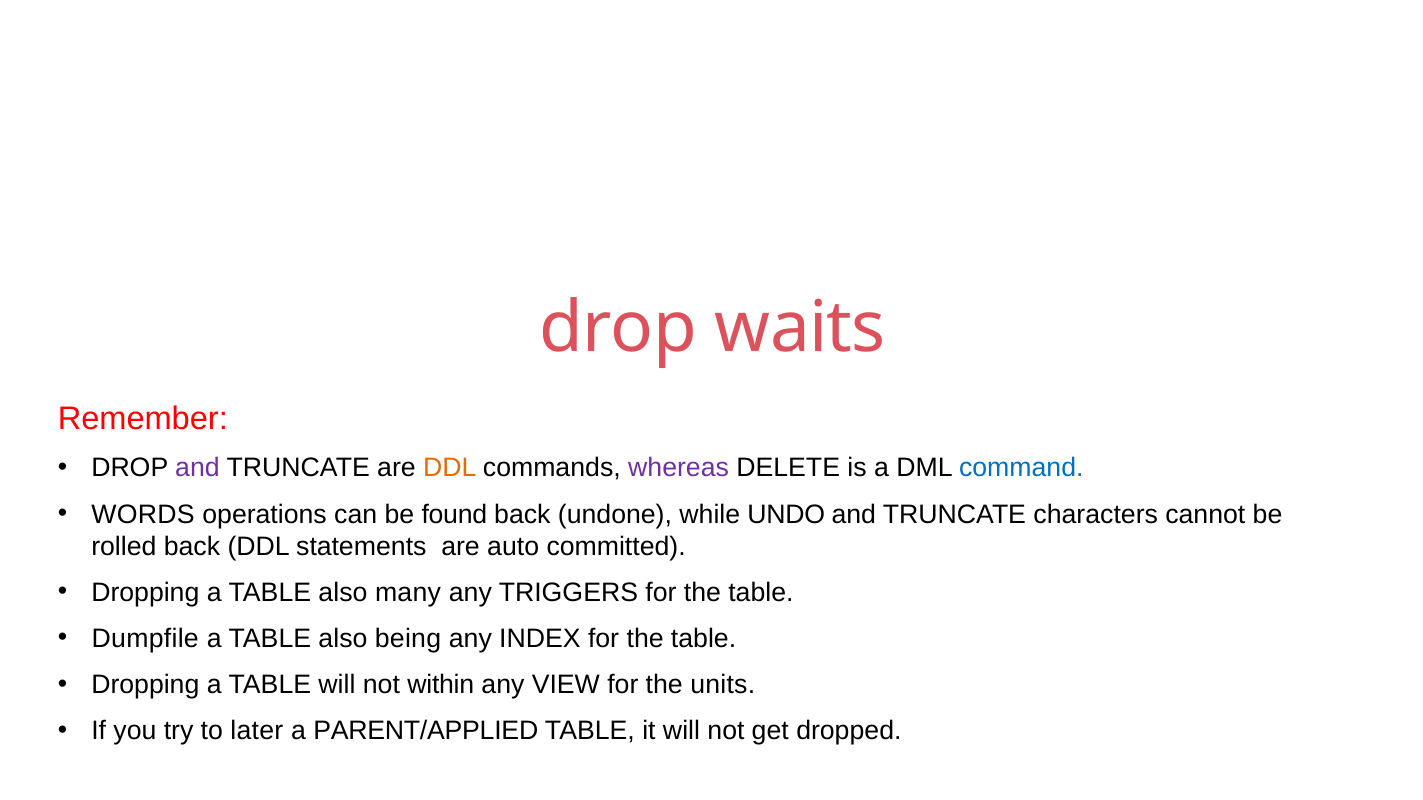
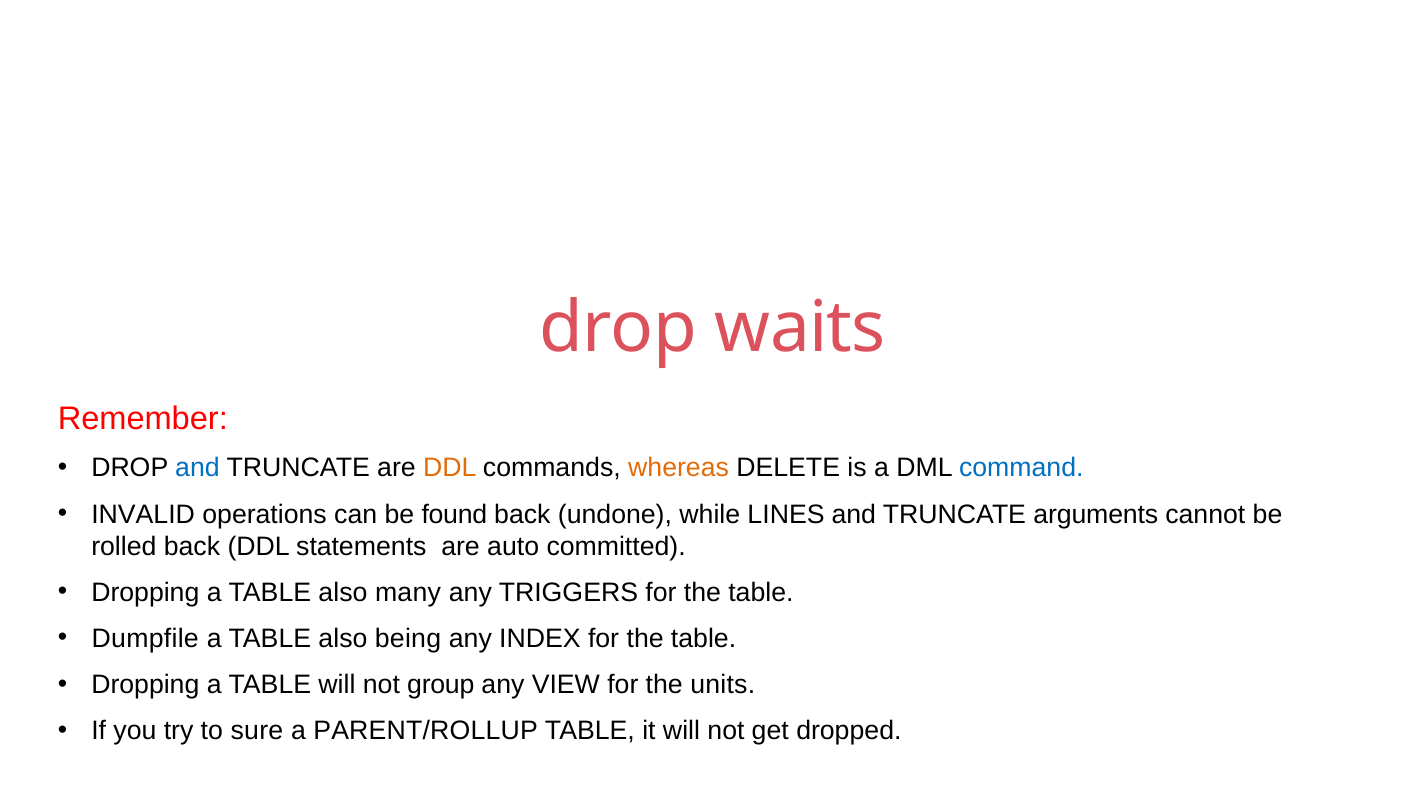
and at (197, 468) colour: purple -> blue
whereas colour: purple -> orange
WORDS: WORDS -> INVALID
UNDO: UNDO -> LINES
characters: characters -> arguments
within: within -> group
later: later -> sure
PARENT/APPLIED: PARENT/APPLIED -> PARENT/ROLLUP
